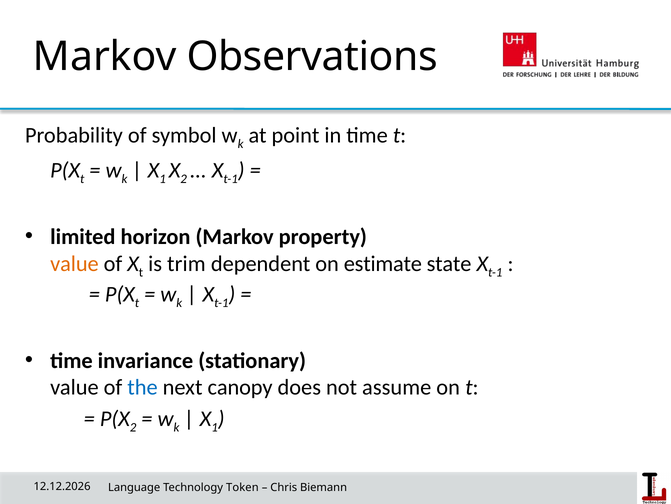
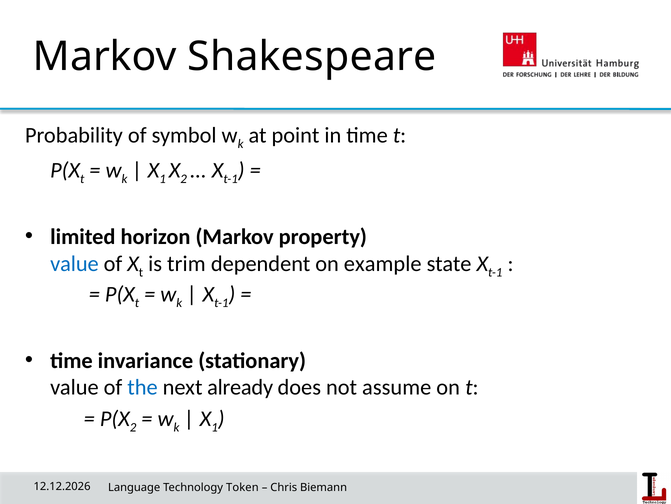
Observations: Observations -> Shakespeare
value at (74, 263) colour: orange -> blue
estimate: estimate -> example
canopy: canopy -> already
